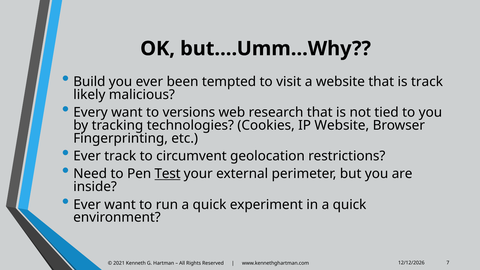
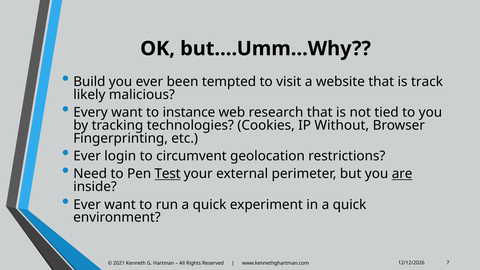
versions: versions -> instance
IP Website: Website -> Without
Ever track: track -> login
are underline: none -> present
